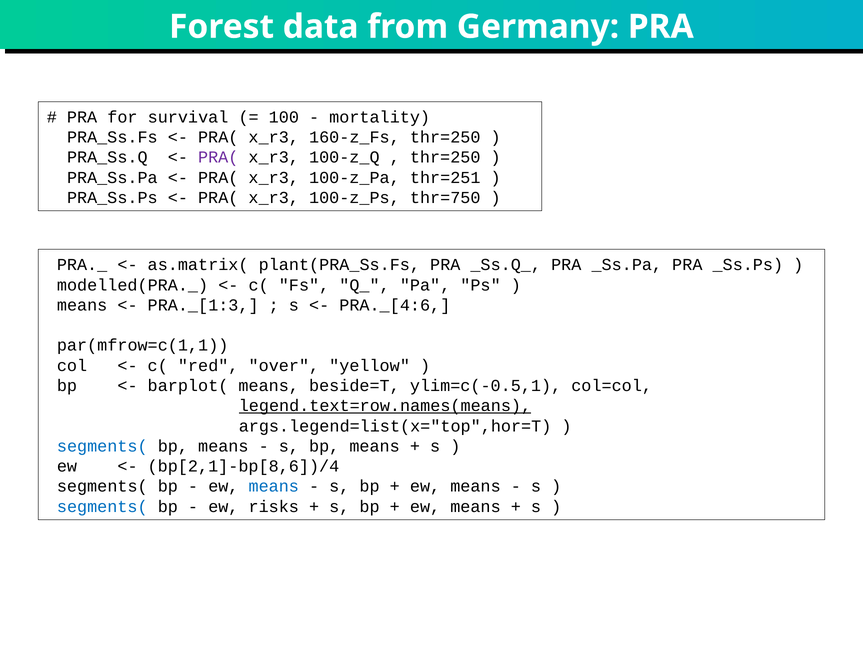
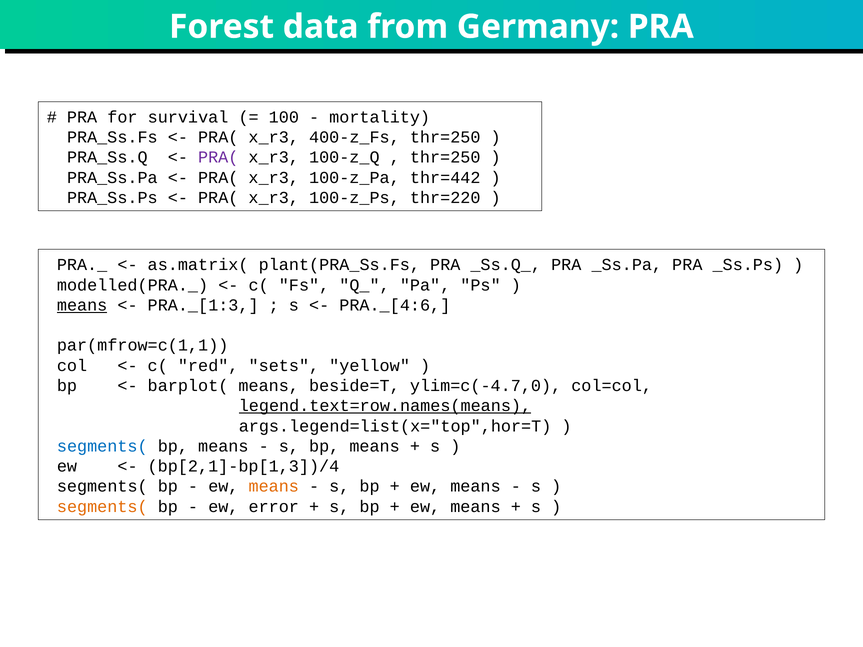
160-z_Fs: 160-z_Fs -> 400-z_Fs
thr=251: thr=251 -> thr=442
thr=750: thr=750 -> thr=220
means at (82, 305) underline: none -> present
over: over -> sets
ylim=c(-0.5,1: ylim=c(-0.5,1 -> ylim=c(-4.7,0
bp[2,1]-bp[8,6])/4: bp[2,1]-bp[8,6])/4 -> bp[2,1]-bp[1,3])/4
means at (274, 487) colour: blue -> orange
segments( at (102, 507) colour: blue -> orange
risks: risks -> error
